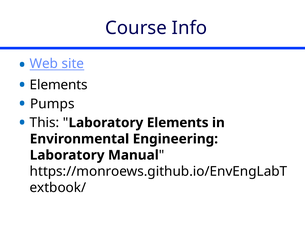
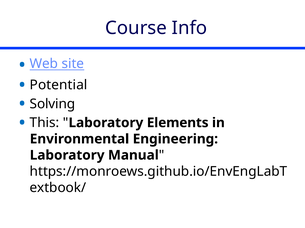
Elements at (59, 85): Elements -> Potential
Pumps: Pumps -> Solving
